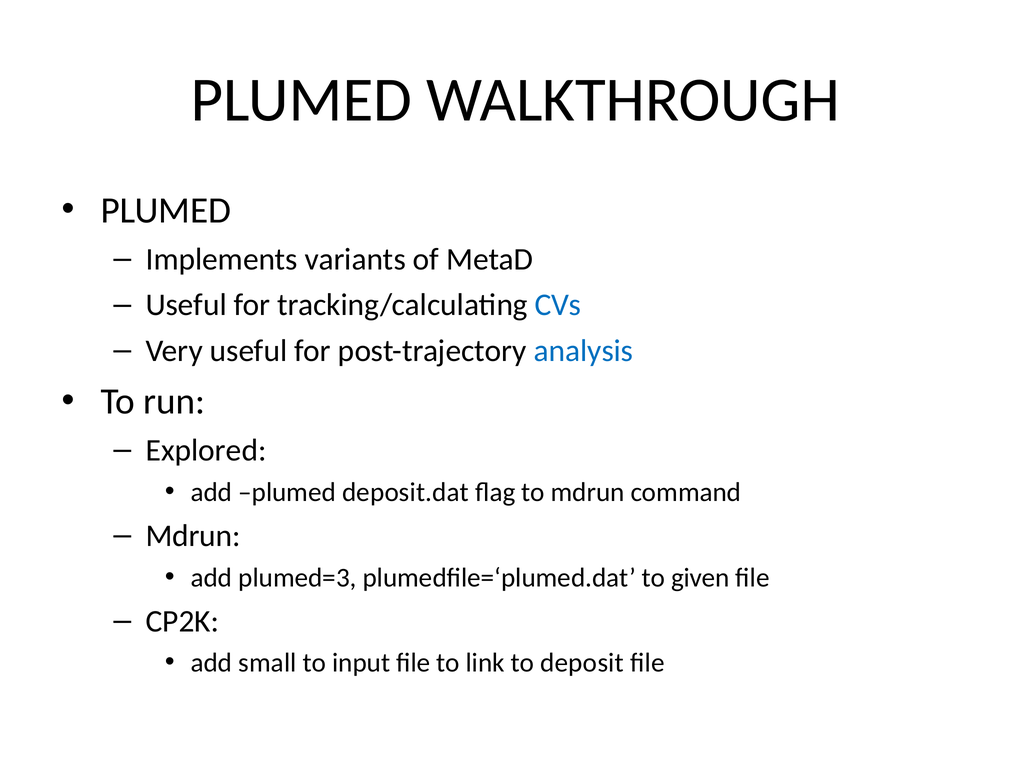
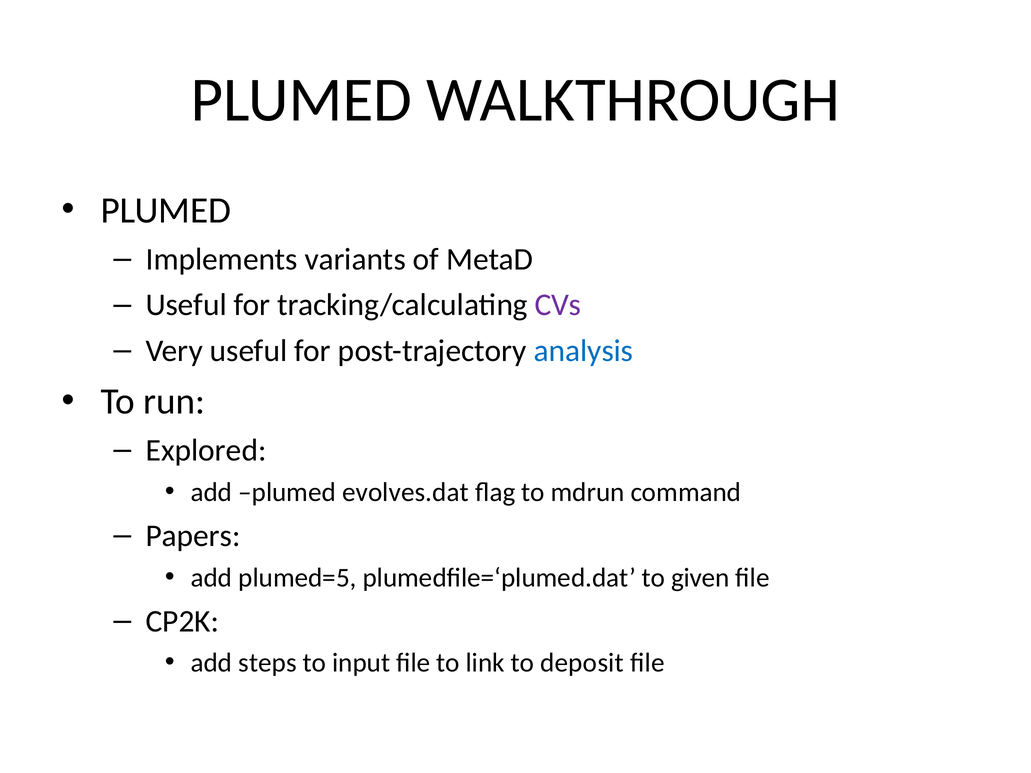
CVs colour: blue -> purple
deposit.dat: deposit.dat -> evolves.dat
Mdrun at (193, 536): Mdrun -> Papers
plumed=3: plumed=3 -> plumed=5
small: small -> steps
